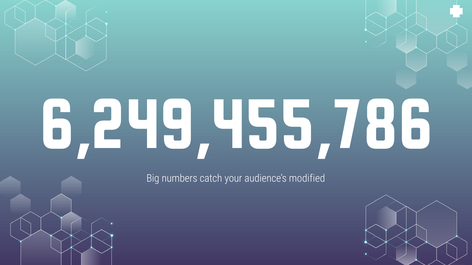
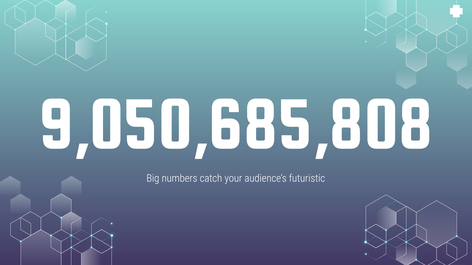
6,249,455,786: 6,249,455,786 -> 9,050,685,808
modified: modified -> futuristic
